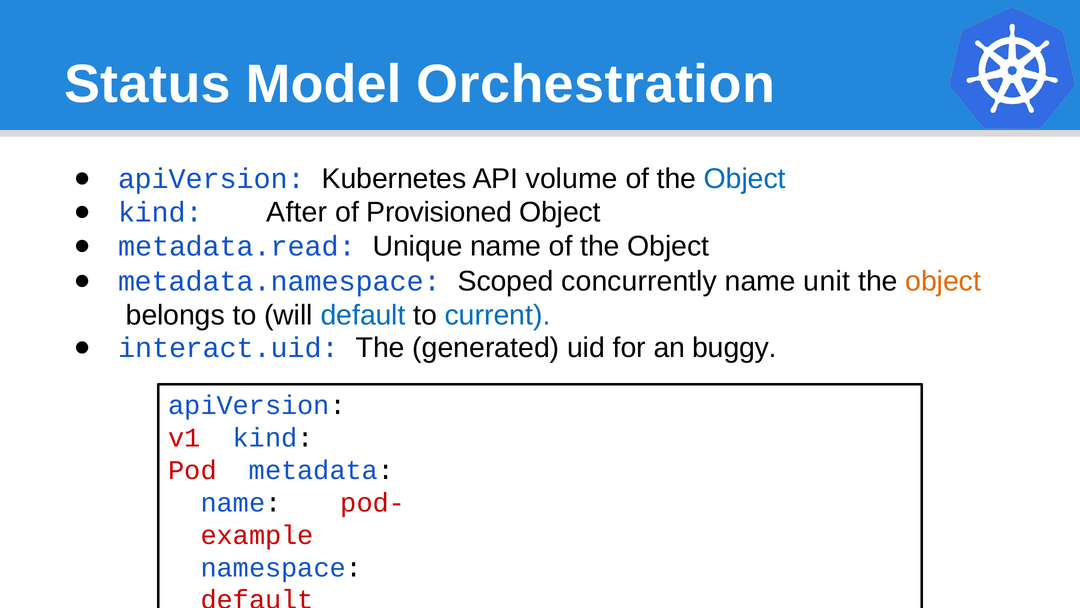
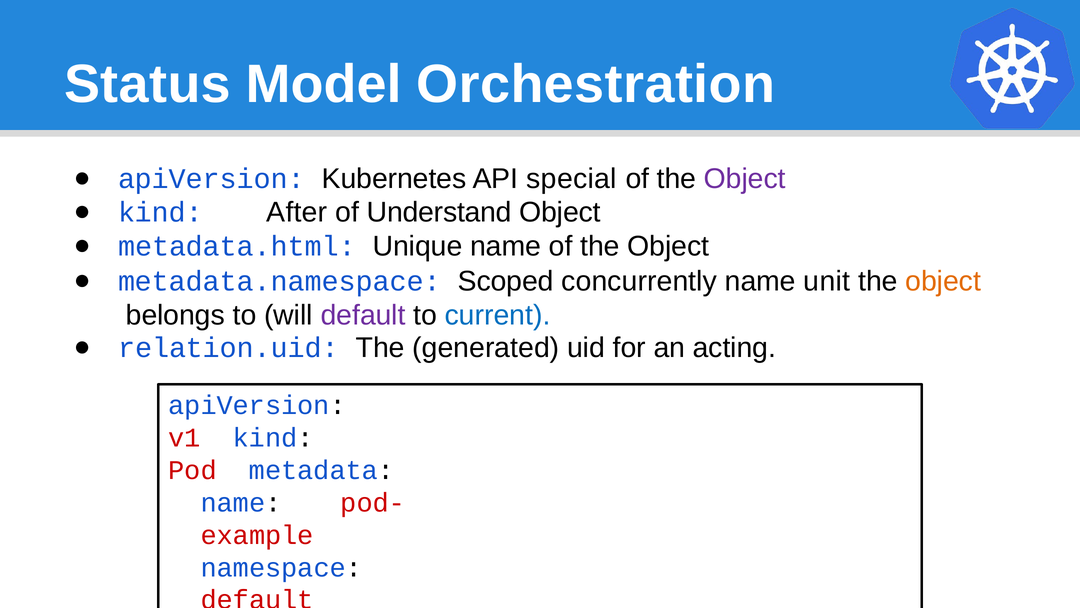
volume: volume -> special
Object at (745, 179) colour: blue -> purple
Provisioned: Provisioned -> Understand
metadata.read: metadata.read -> metadata.html
default at (363, 315) colour: blue -> purple
interact.uid: interact.uid -> relation.uid
buggy: buggy -> acting
